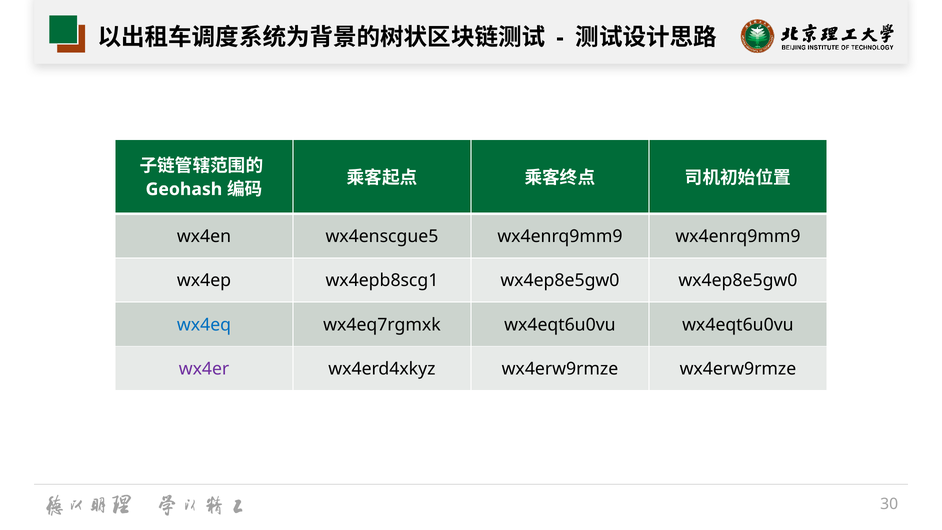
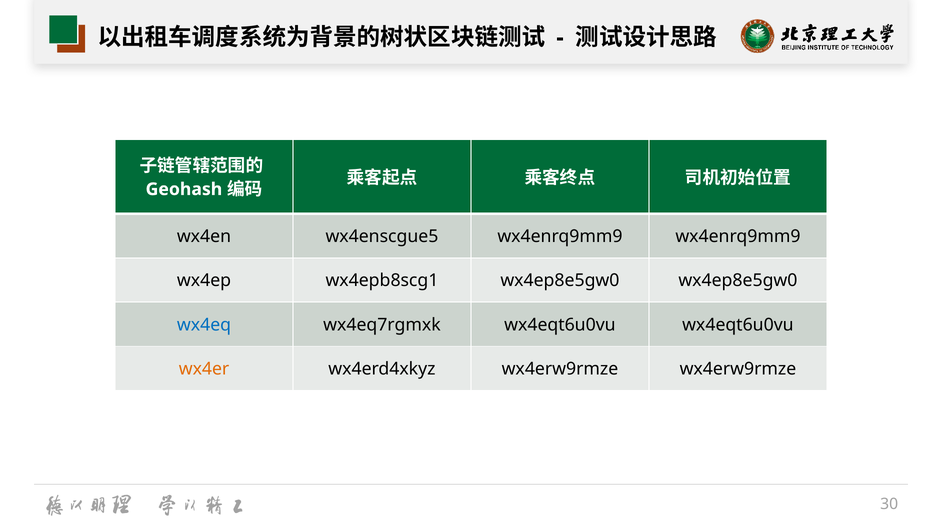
wx4er colour: purple -> orange
